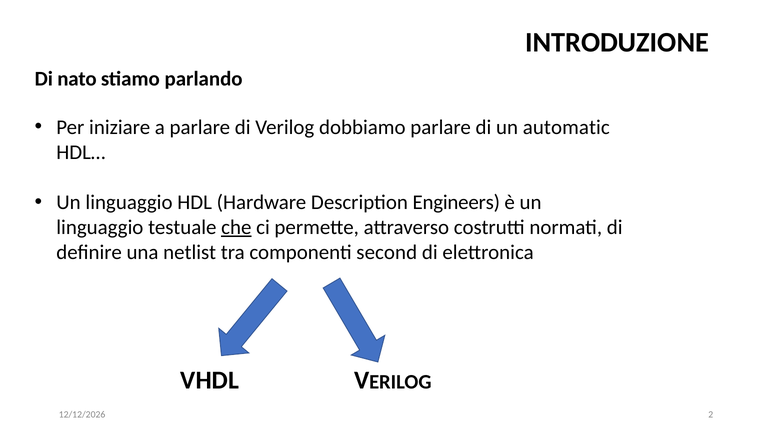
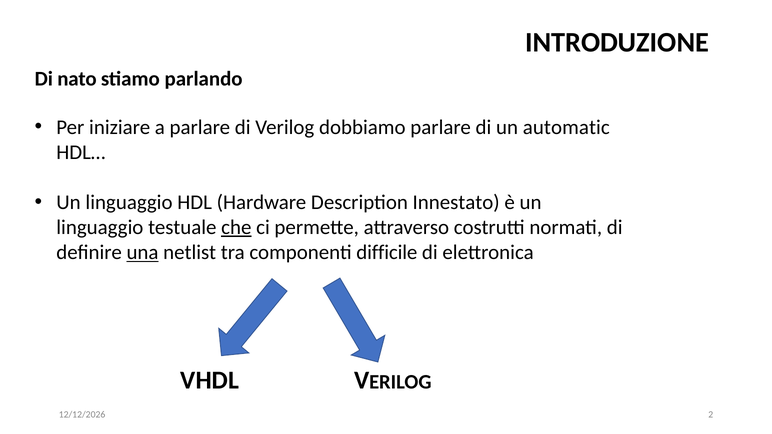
Engineers: Engineers -> Innestato
una underline: none -> present
second: second -> difficile
